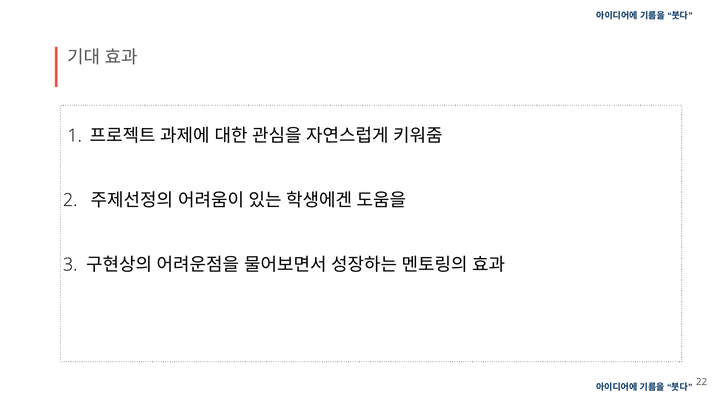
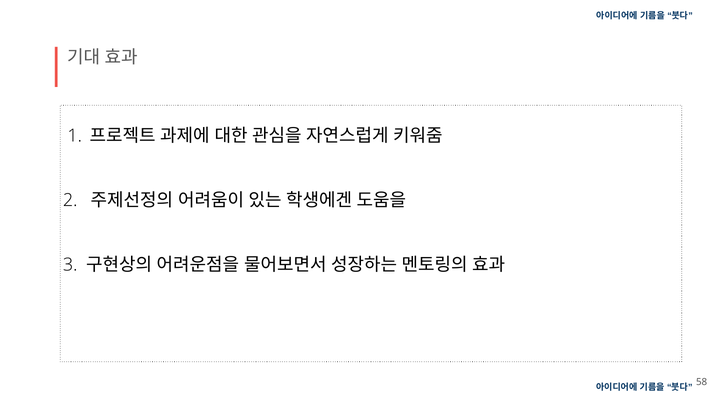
22: 22 -> 58
